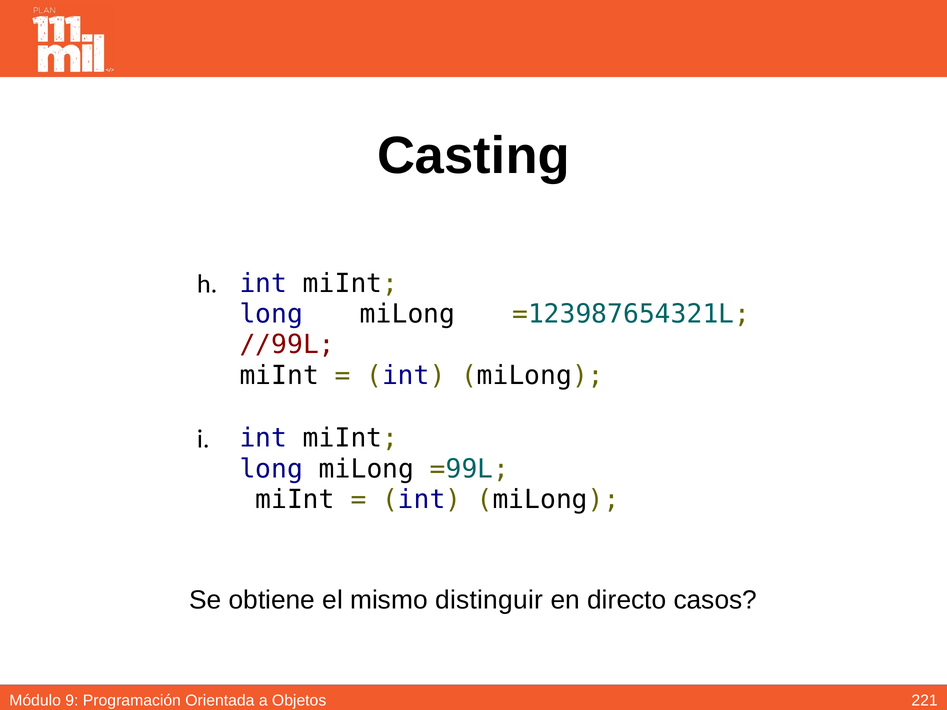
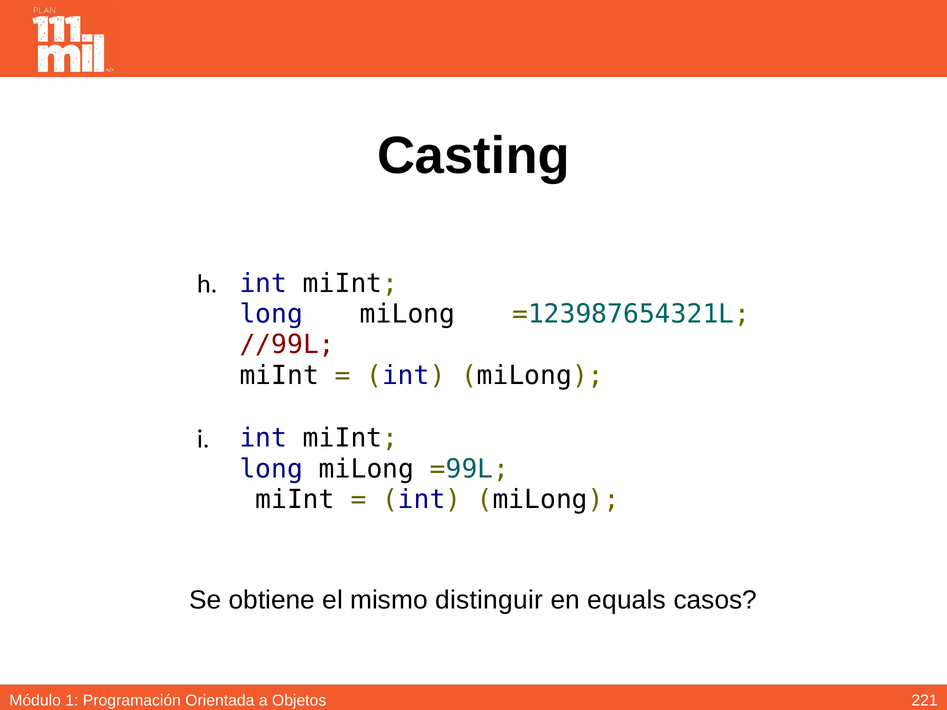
directo: directo -> equals
9: 9 -> 1
